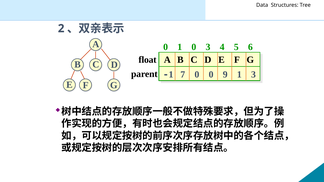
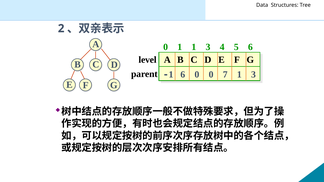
1 0: 0 -> 1
float: float -> level
-1 7: 7 -> 6
9: 9 -> 7
